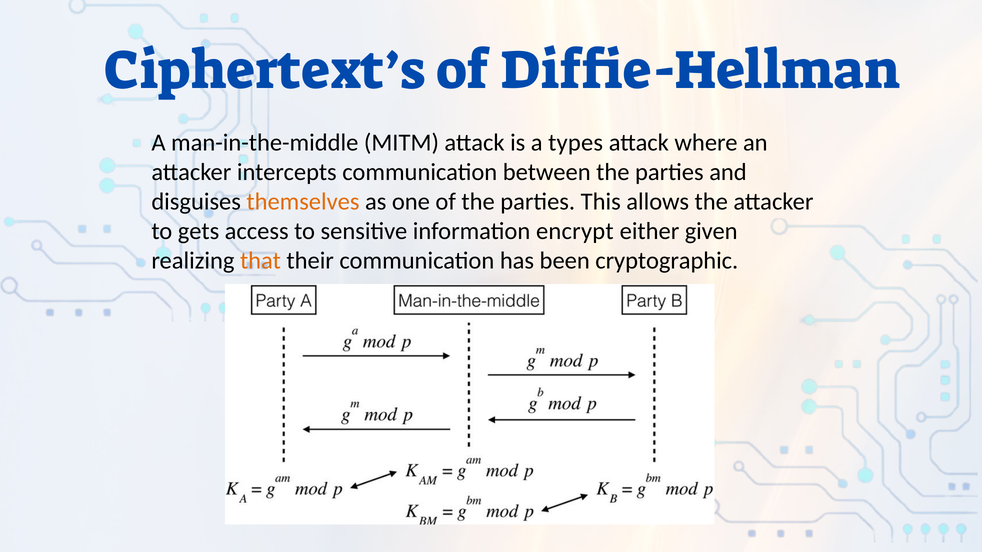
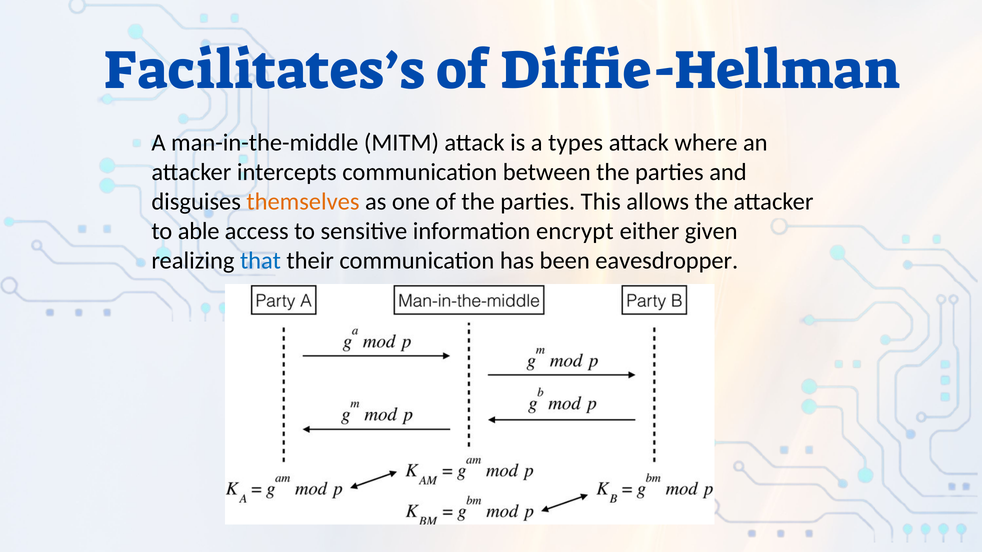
Ciphertext’s: Ciphertext’s -> Facilitates’s
gets: gets -> able
that colour: orange -> blue
cryptographic: cryptographic -> eavesdropper
